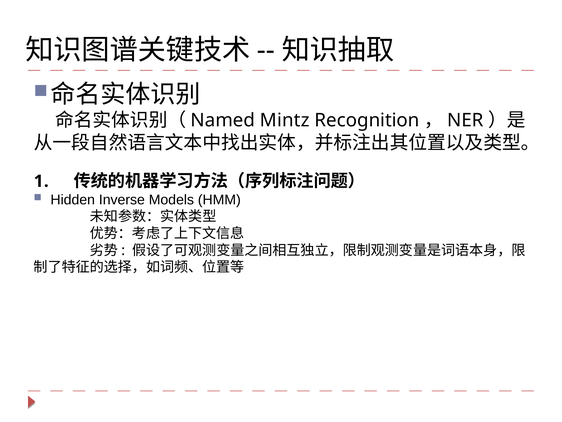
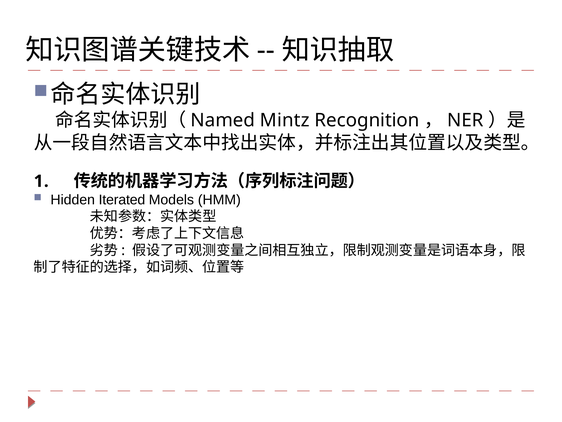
Inverse: Inverse -> Iterated
